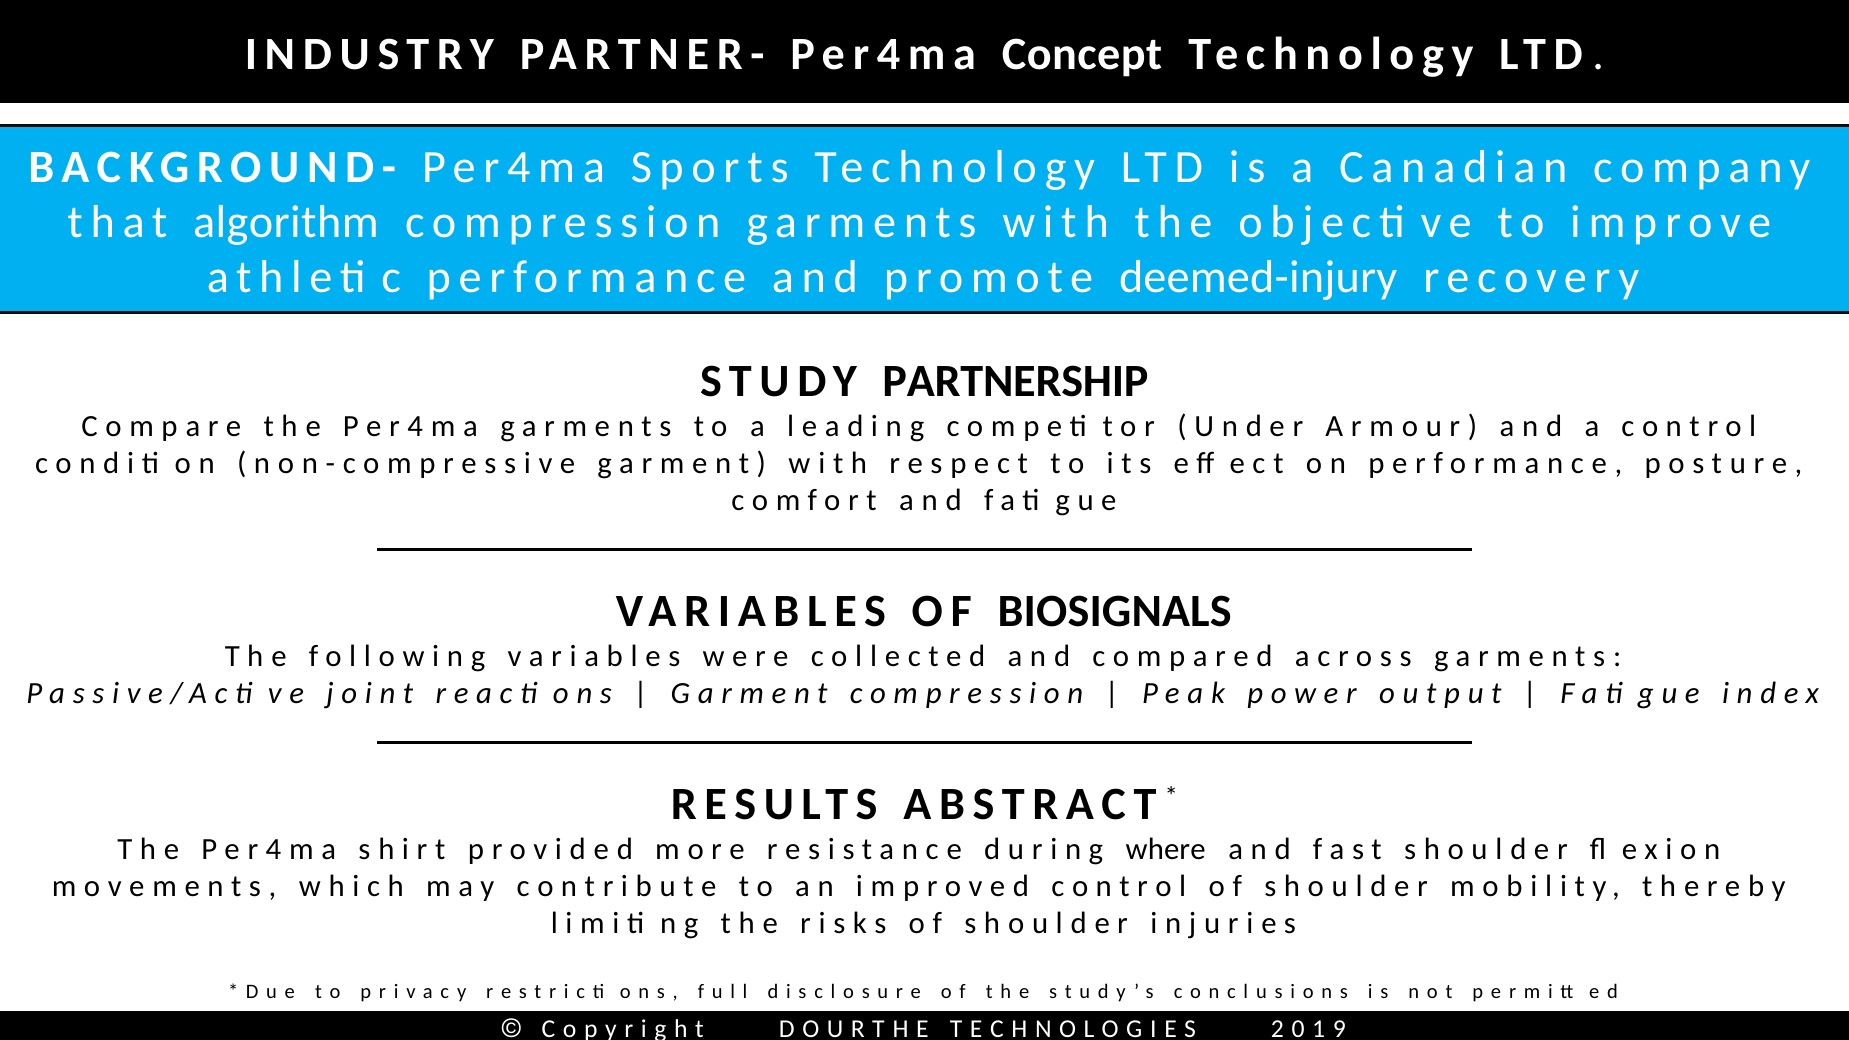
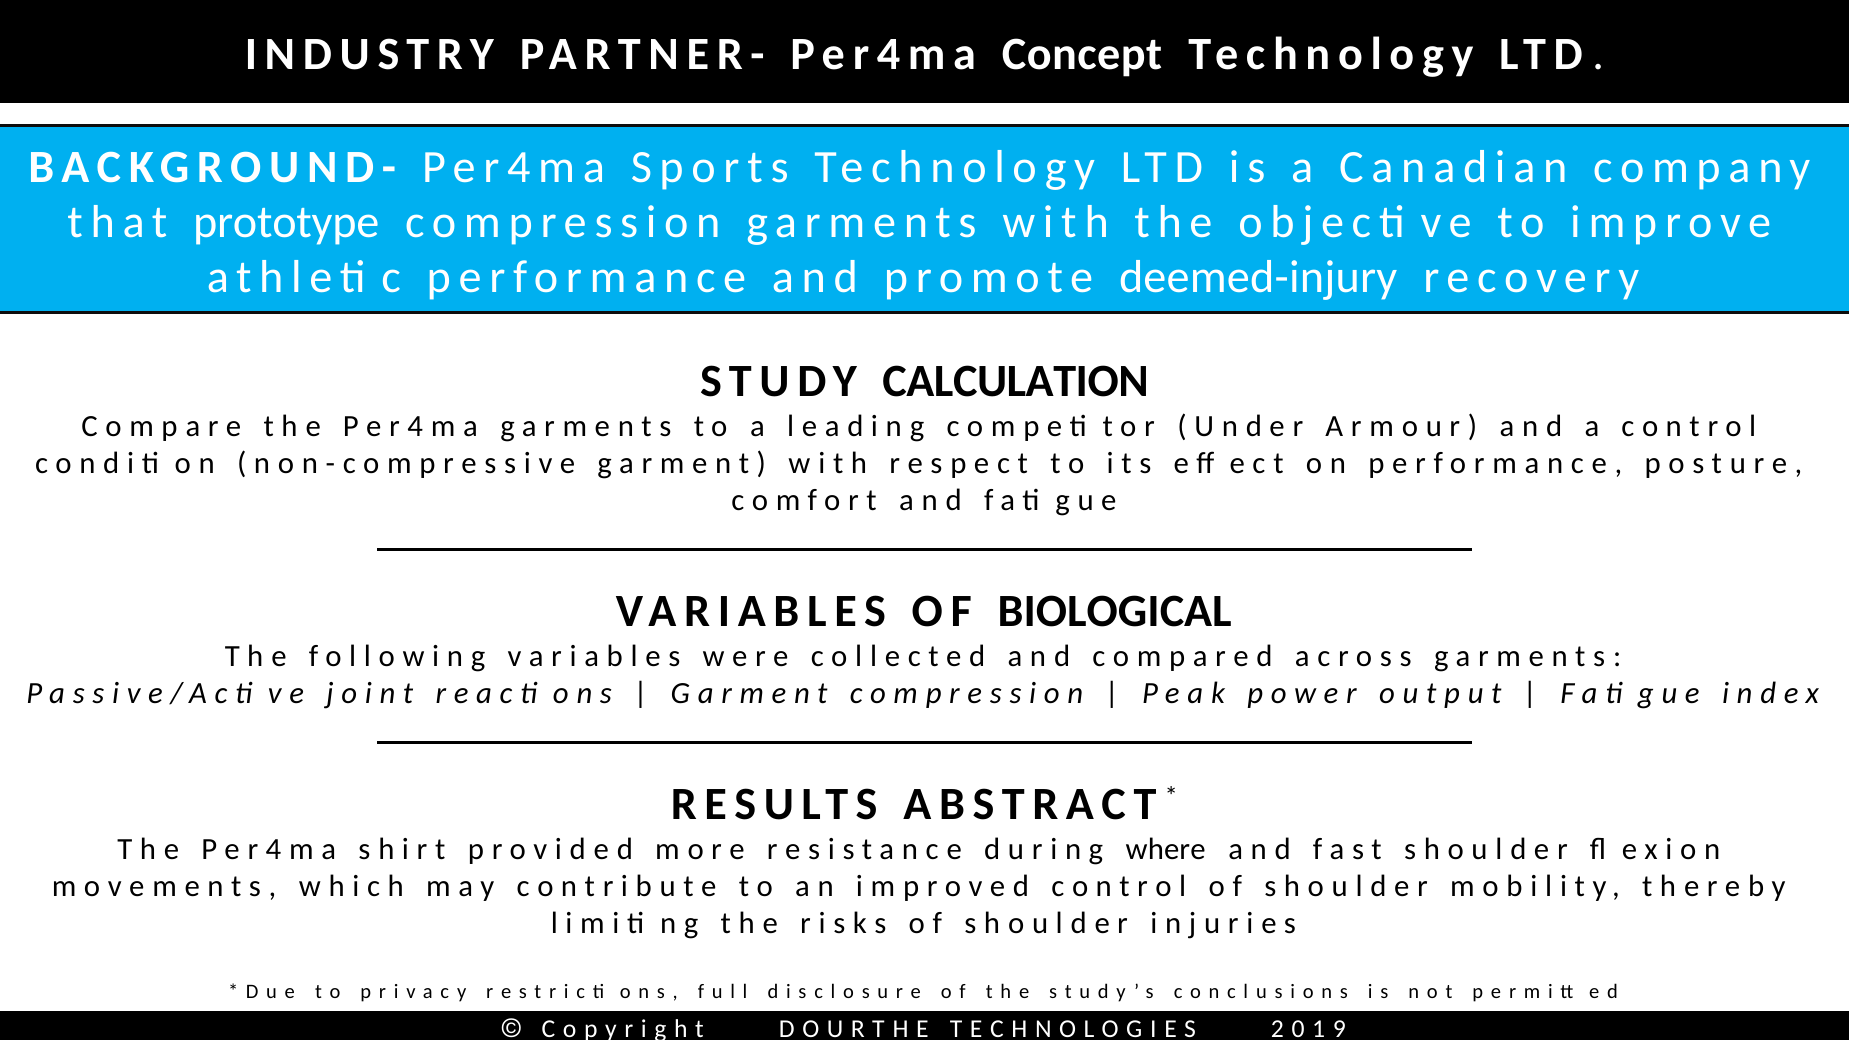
algorithm: algorithm -> prototype
PARTNERSHIP: PARTNERSHIP -> CALCULATION
BIOSIGNALS: BIOSIGNALS -> BIOLOGICAL
